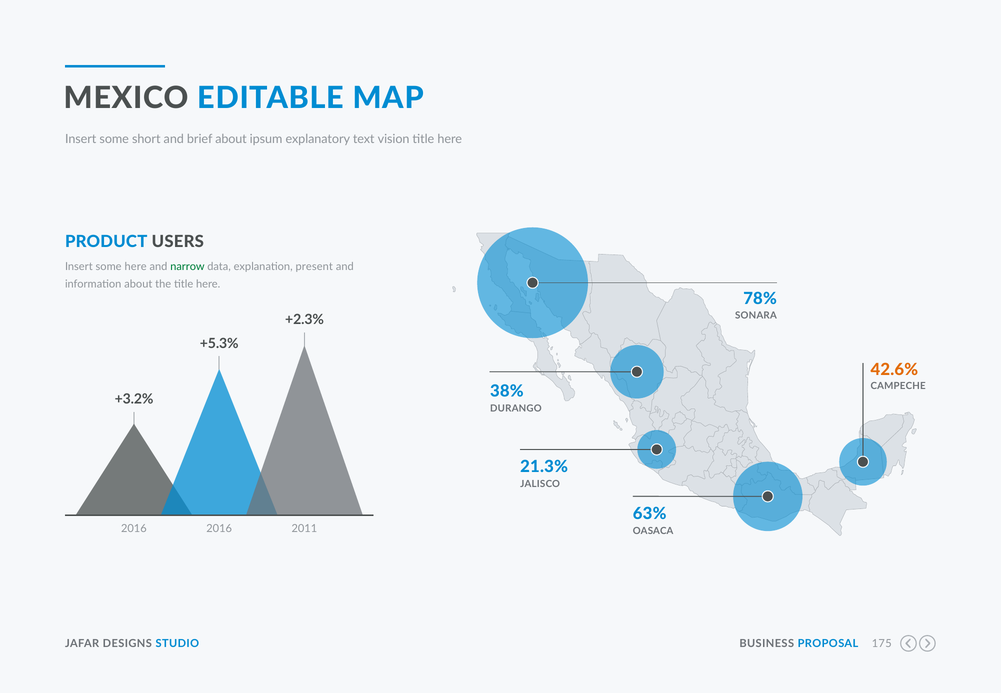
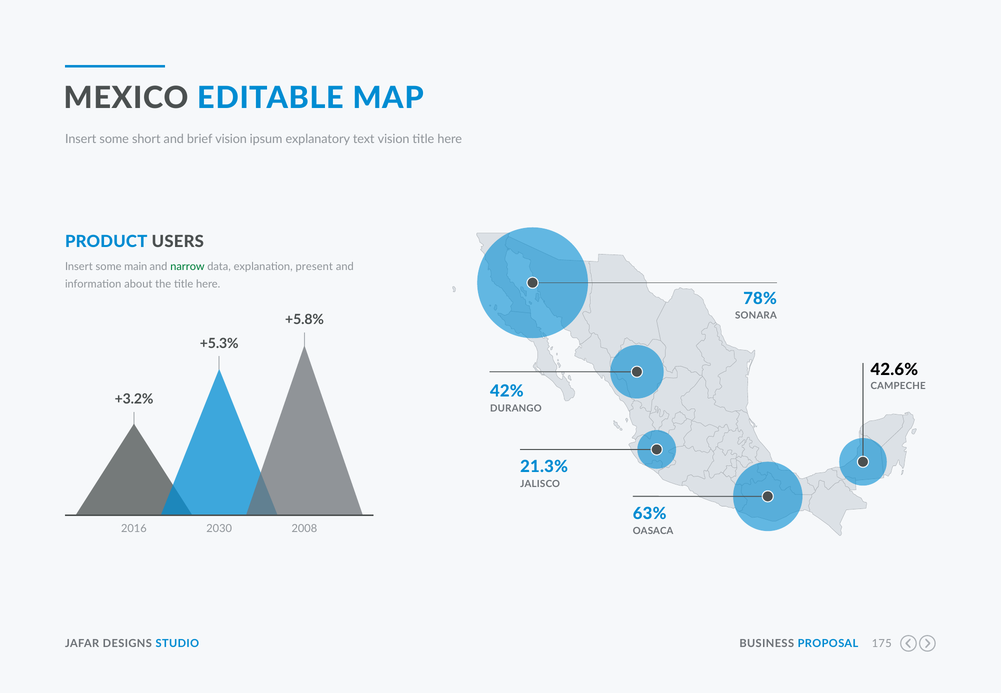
brief about: about -> vision
some here: here -> main
+2.3%: +2.3% -> +5.8%
42.6% colour: orange -> black
38%: 38% -> 42%
2016 2016: 2016 -> 2030
2011: 2011 -> 2008
